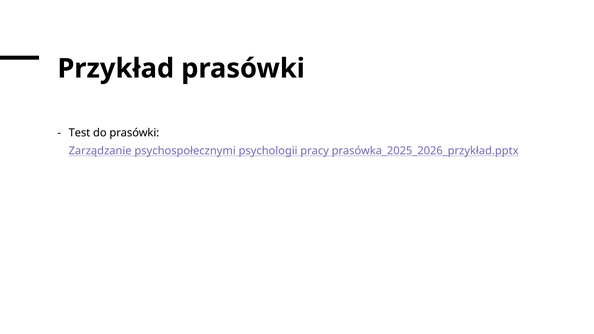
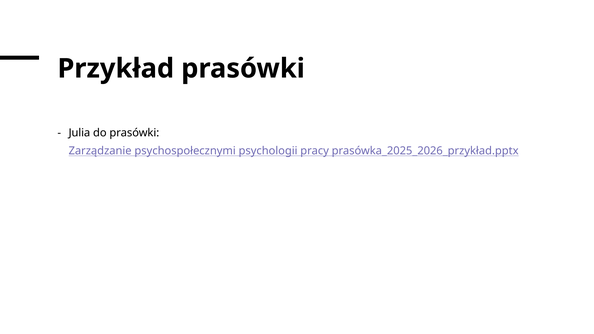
Test: Test -> Julia
